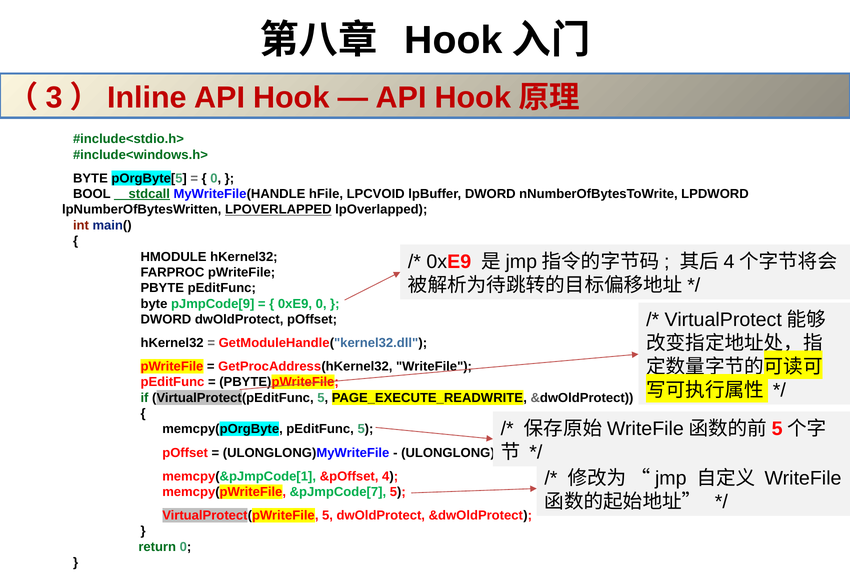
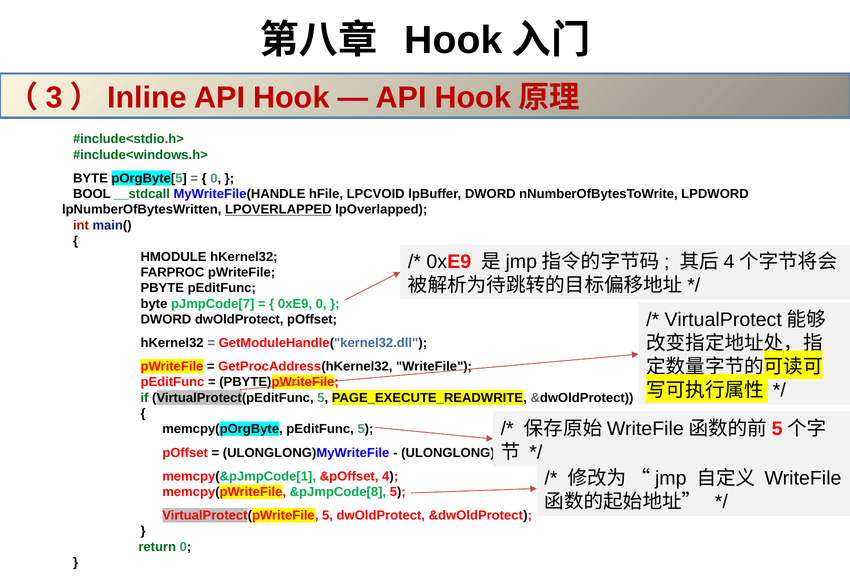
__stdcall underline: present -> none
pJmpCode[9: pJmpCode[9 -> pJmpCode[7
&pJmpCode[7: &pJmpCode[7 -> &pJmpCode[8
